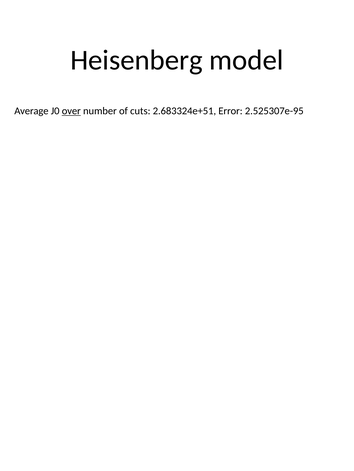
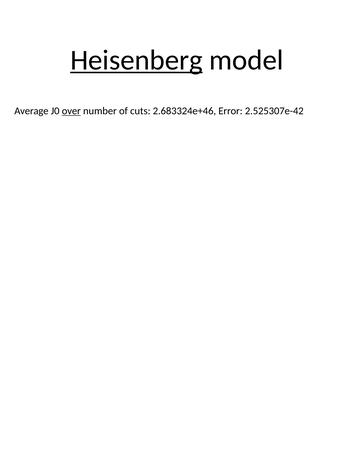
Heisenberg underline: none -> present
2.683324e+51: 2.683324e+51 -> 2.683324e+46
2.525307e-95: 2.525307e-95 -> 2.525307e-42
